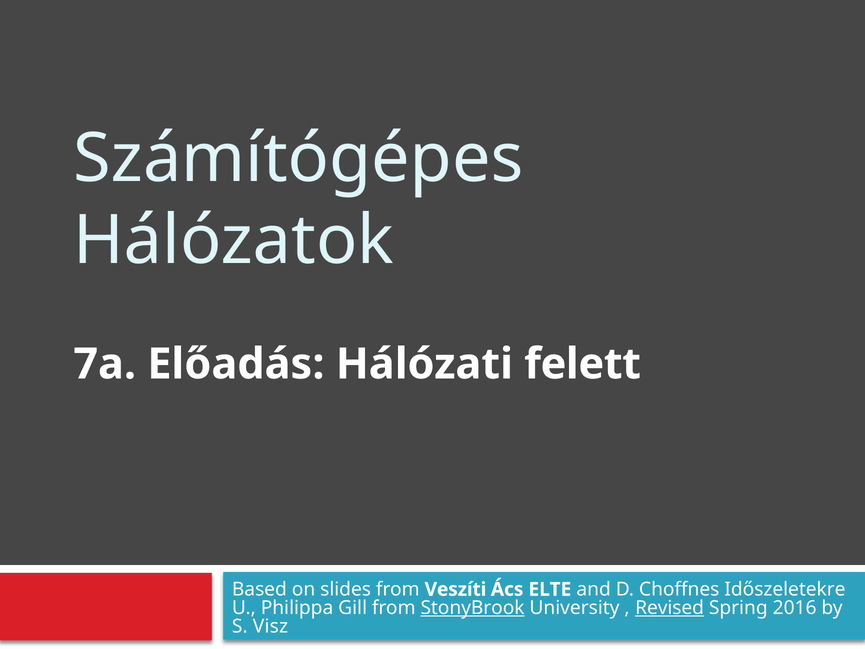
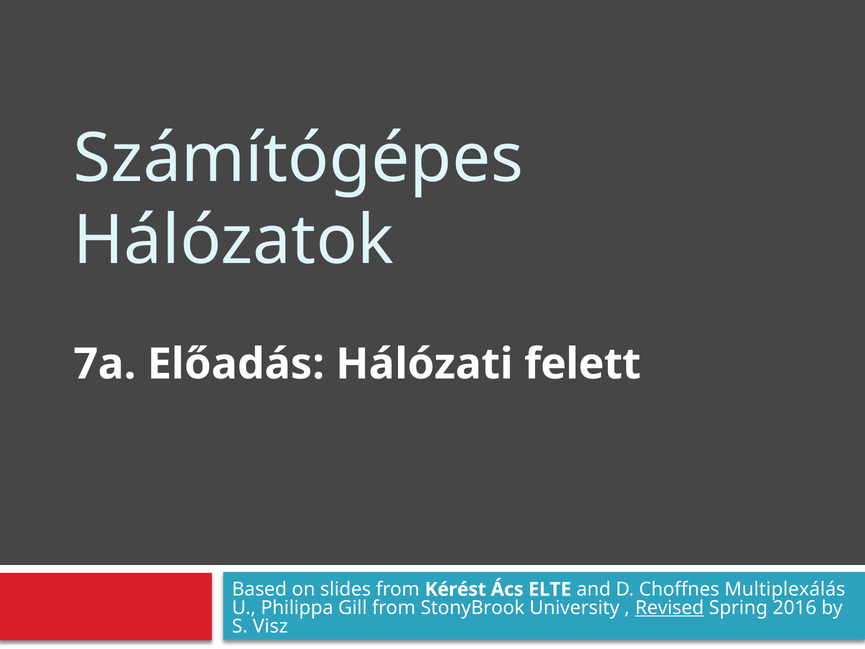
Veszíti: Veszíti -> Kérést
Időszeletekre: Időszeletekre -> Multiplexálás
StonyBrook underline: present -> none
